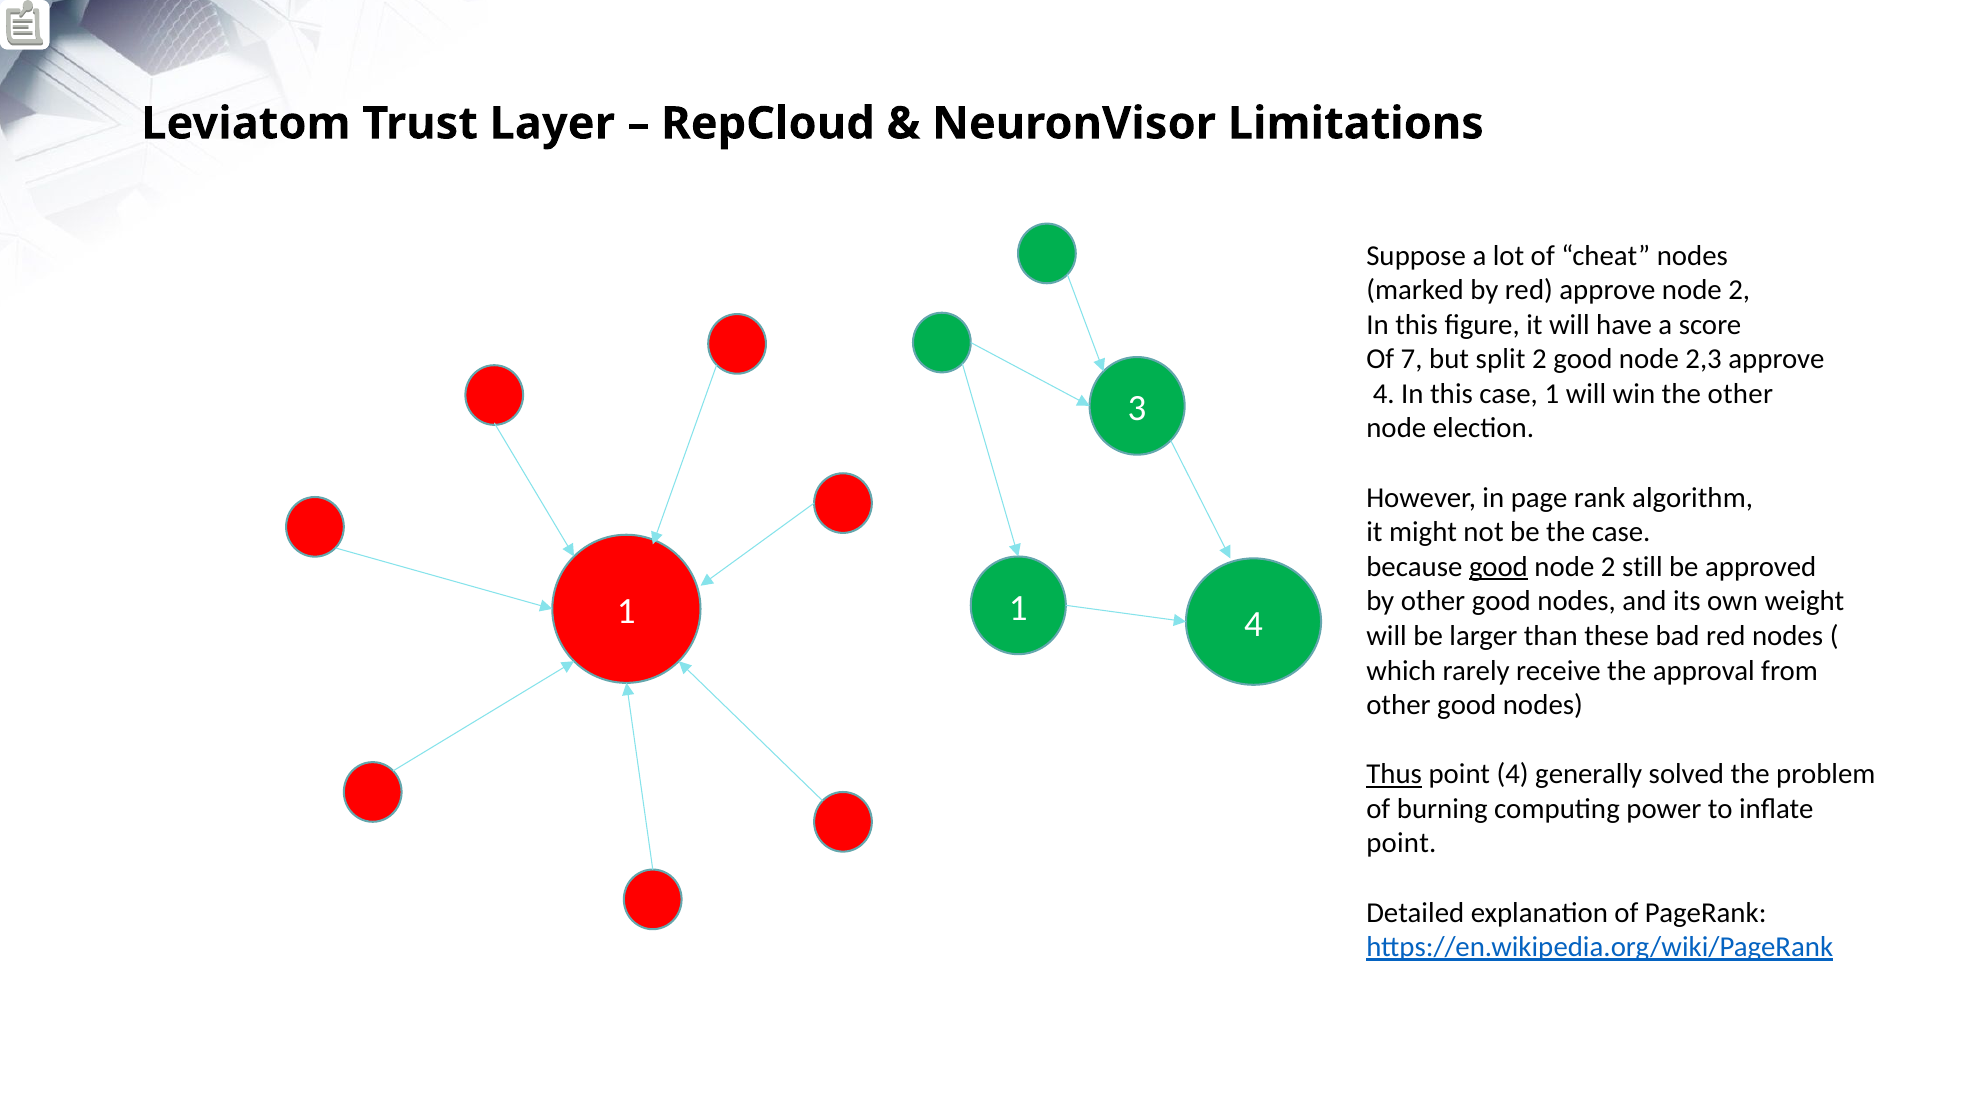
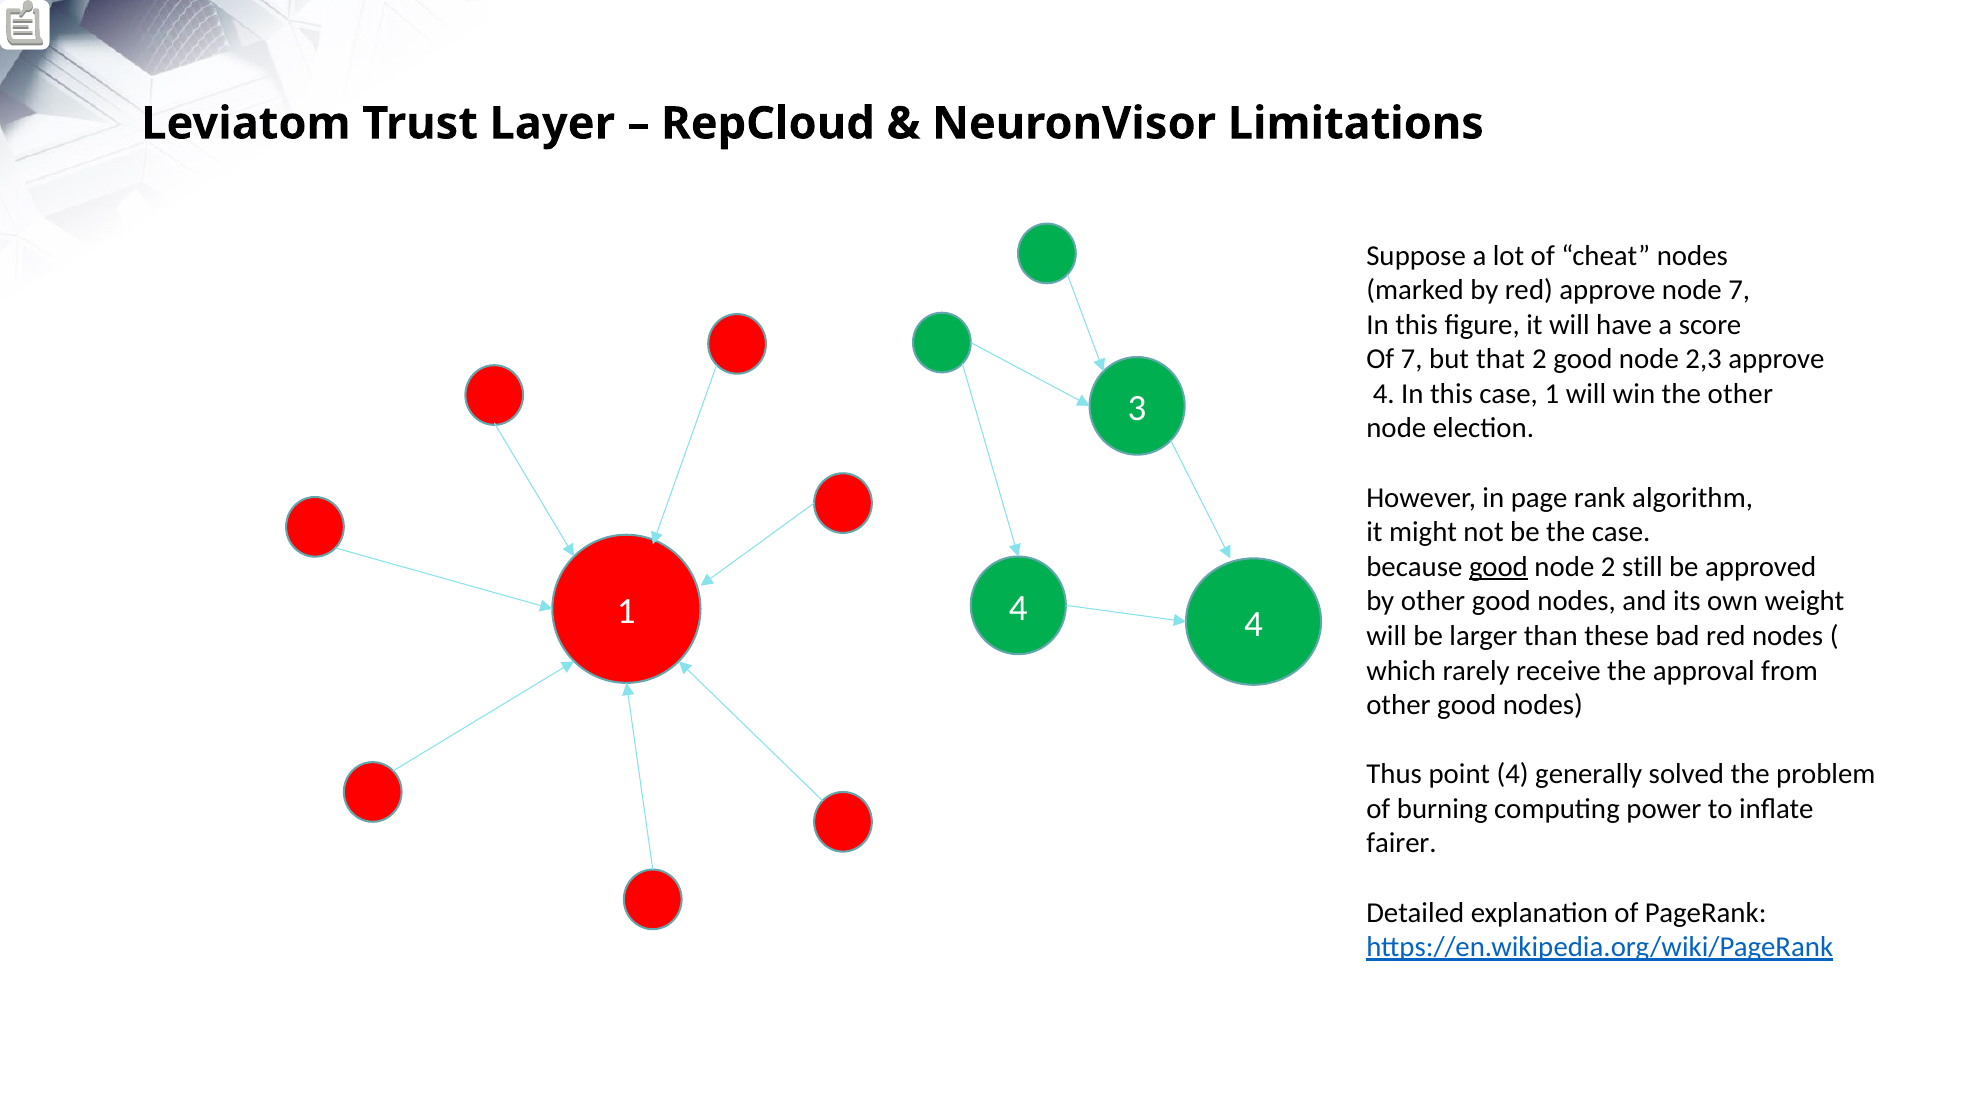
approve node 2: 2 -> 7
split: split -> that
1 1: 1 -> 4
Thus underline: present -> none
point at (1401, 844): point -> fairer
